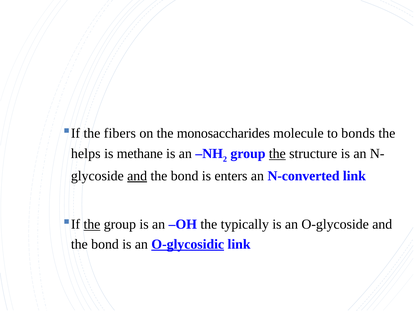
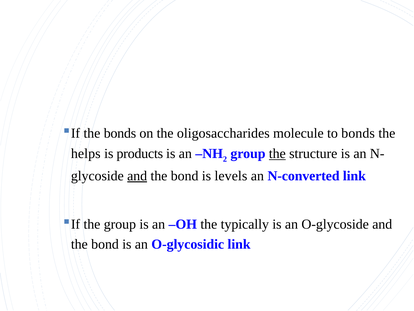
the fibers: fibers -> bonds
monosaccharides: monosaccharides -> oligosaccharides
methane: methane -> products
enters: enters -> levels
the at (92, 224) underline: present -> none
O-glycosidic underline: present -> none
